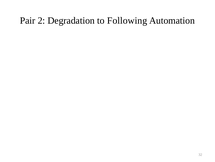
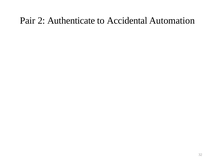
Degradation: Degradation -> Authenticate
Following: Following -> Accidental
